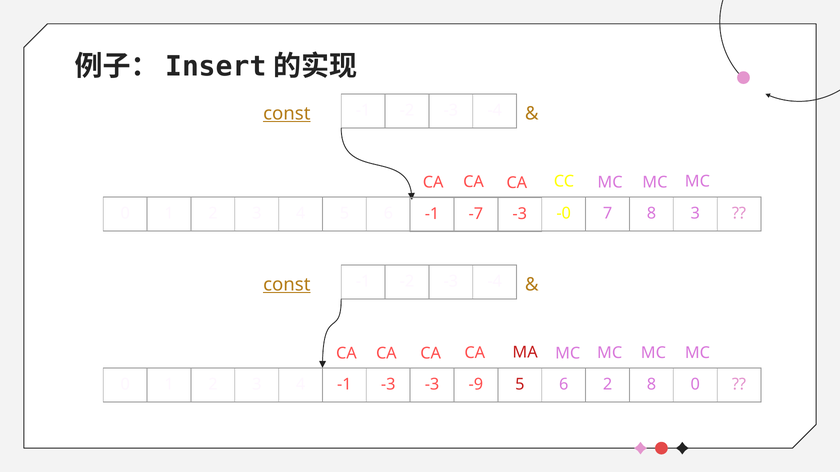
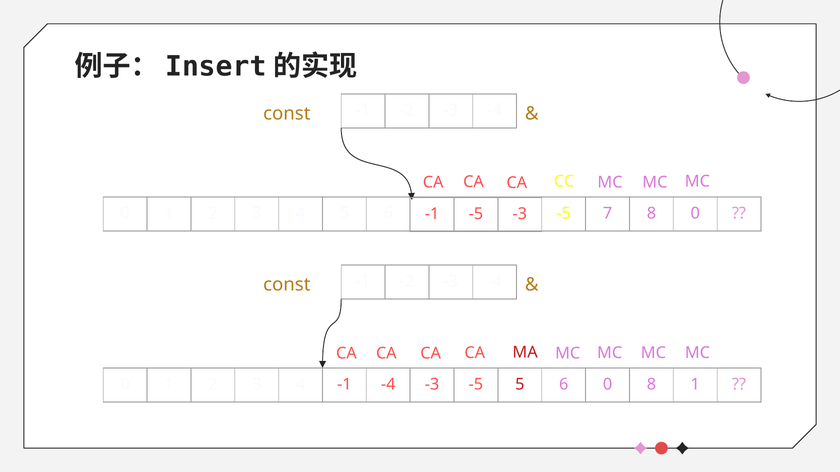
const at (287, 114) underline: present -> none
-0 at (564, 214): -0 -> -5
8 3: 3 -> 0
-1 -7: -7 -> -5
const at (287, 285) underline: present -> none
-1 -3: -3 -> -4
-3 -9: -9 -> -5
6 2: 2 -> 0
8 0: 0 -> 1
